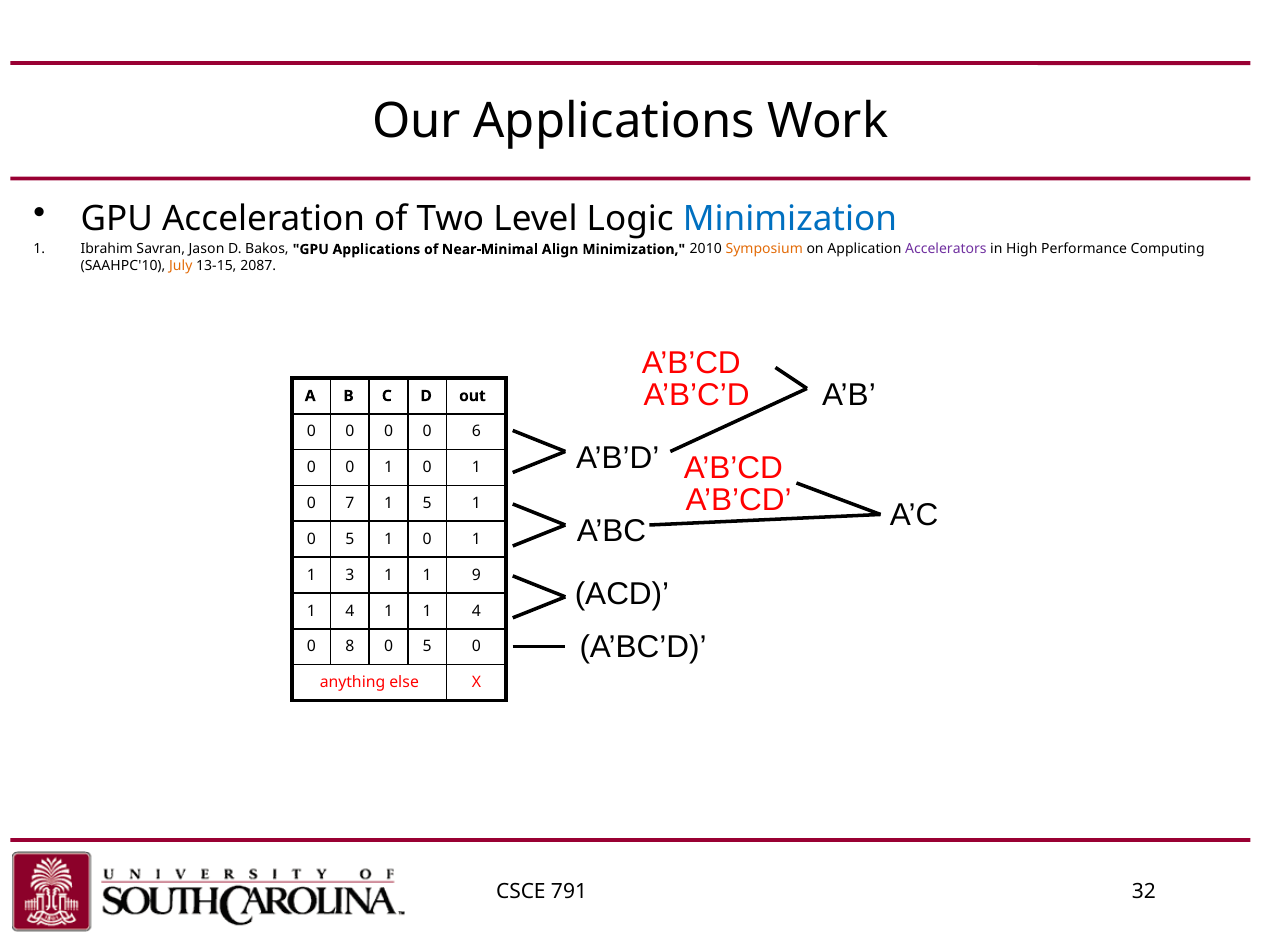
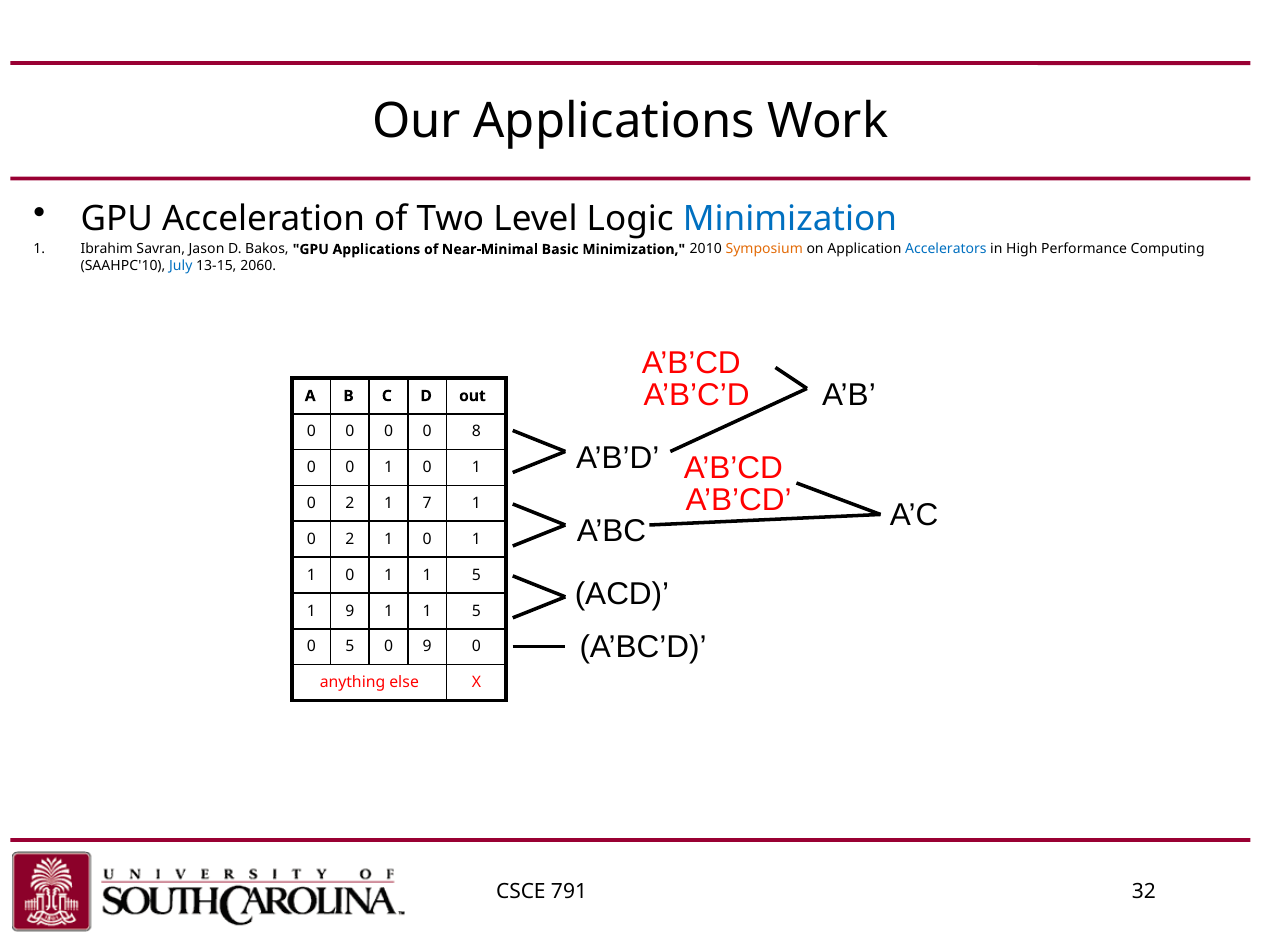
Align: Align -> Basic
Accelerators colour: purple -> blue
July colour: orange -> blue
2087: 2087 -> 2060
6: 6 -> 8
7 at (350, 504): 7 -> 2
1 5: 5 -> 7
5 at (350, 540): 5 -> 2
3 at (350, 575): 3 -> 0
9 at (476, 575): 9 -> 5
4 at (350, 611): 4 -> 9
4 at (476, 611): 4 -> 5
0 8: 8 -> 5
5 at (427, 647): 5 -> 9
